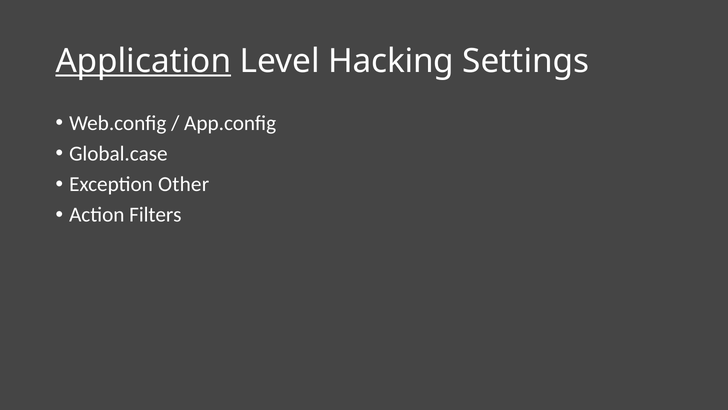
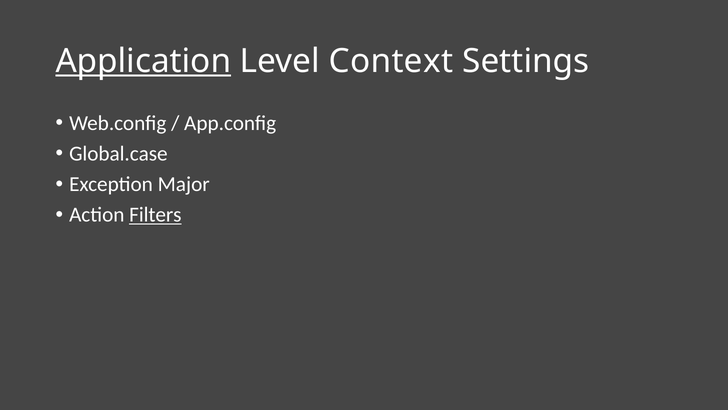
Hacking: Hacking -> Context
Other: Other -> Major
Filters underline: none -> present
